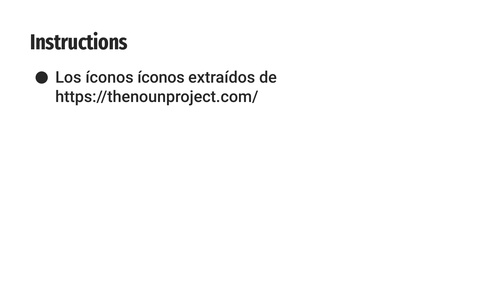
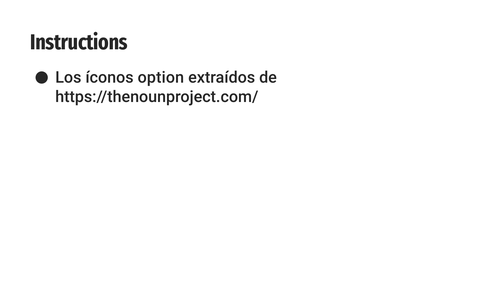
íconos íconos: íconos -> option
